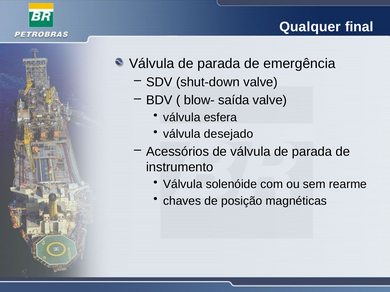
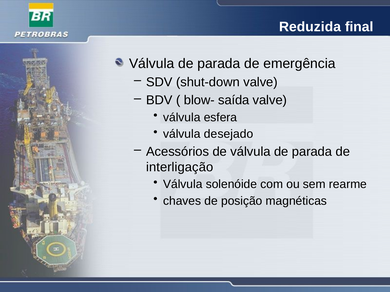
Qualquer: Qualquer -> Reduzida
instrumento: instrumento -> interligação
